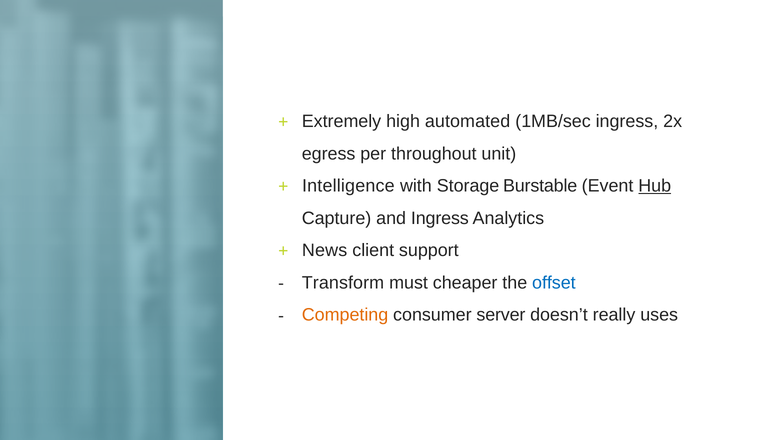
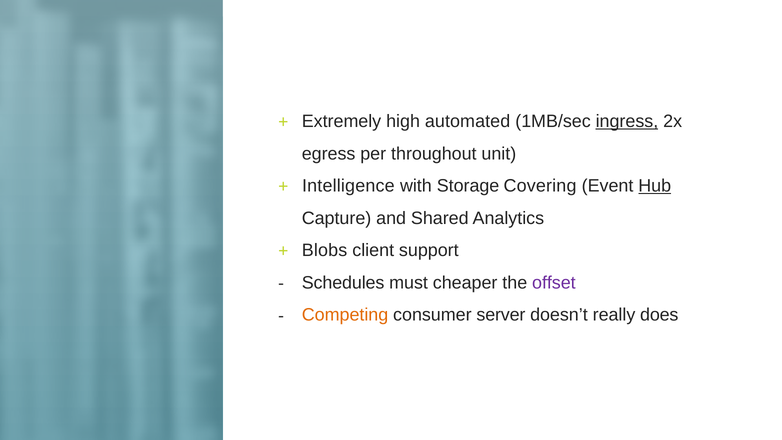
ingress at (627, 121) underline: none -> present
Burstable: Burstable -> Covering
and Ingress: Ingress -> Shared
News: News -> Blobs
Transform: Transform -> Schedules
offset colour: blue -> purple
uses: uses -> does
